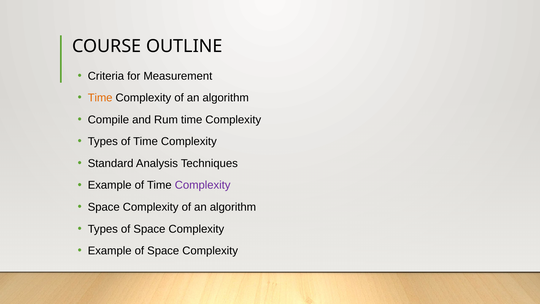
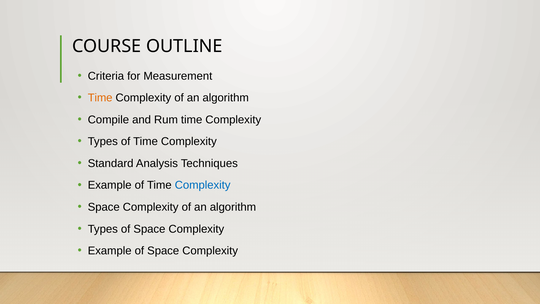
Complexity at (203, 185) colour: purple -> blue
